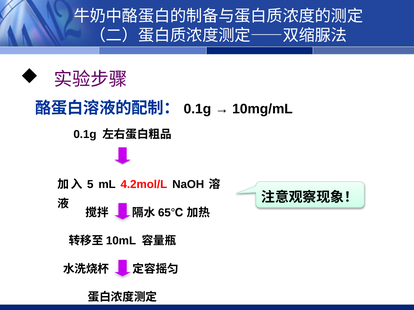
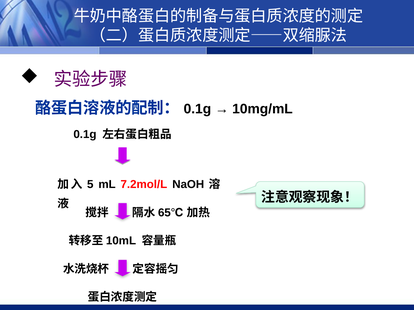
4.2mol/L: 4.2mol/L -> 7.2mol/L
